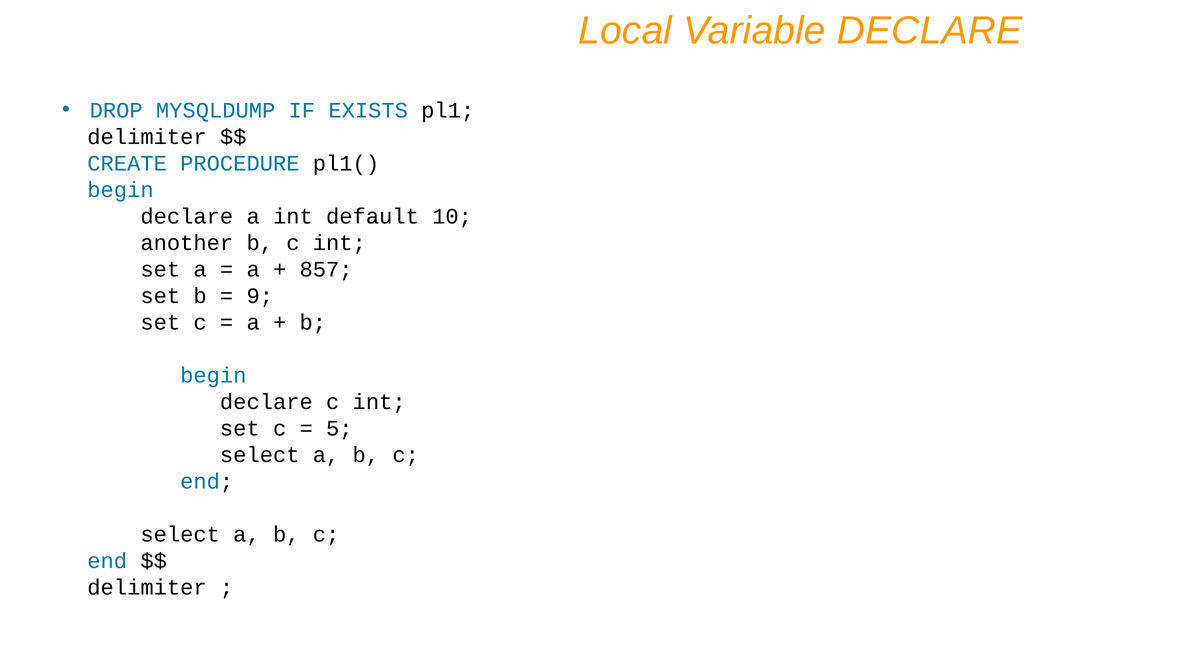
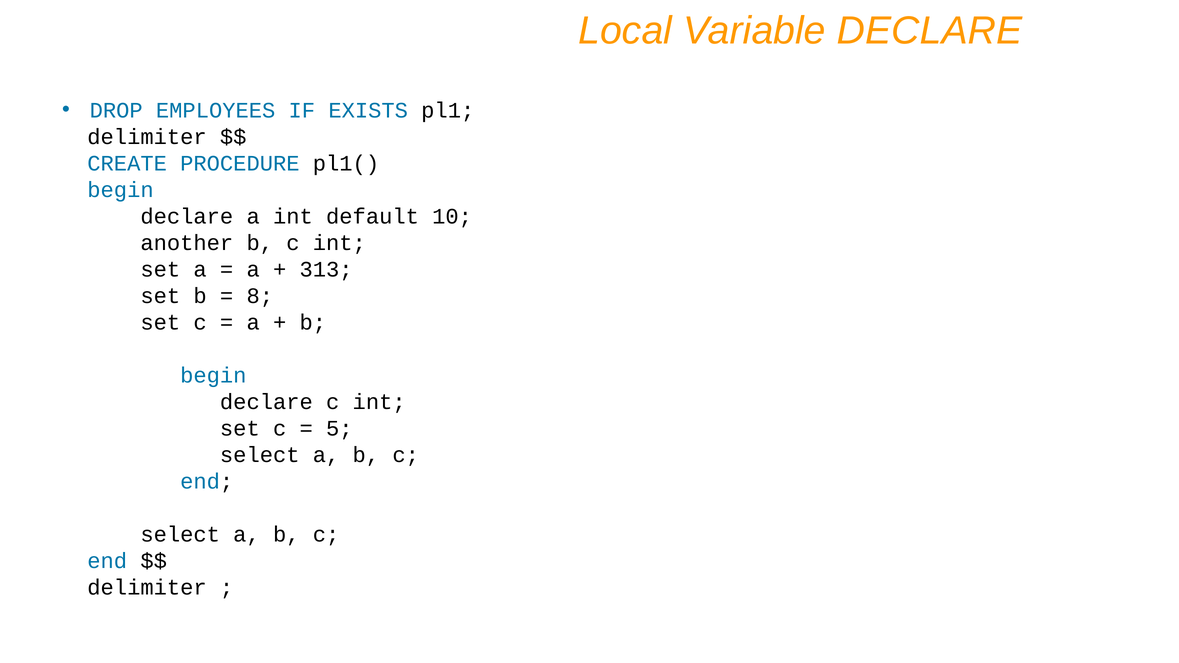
MYSQLDUMP: MYSQLDUMP -> EMPLOYEES
857: 857 -> 313
9: 9 -> 8
